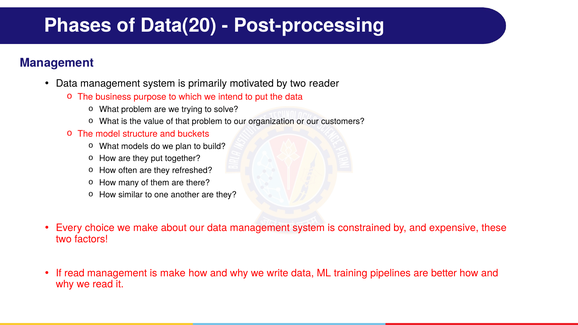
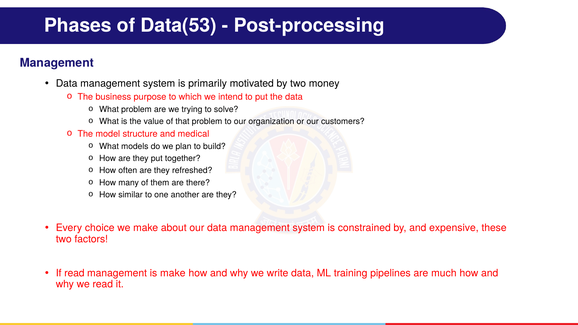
Data(20: Data(20 -> Data(53
reader: reader -> money
buckets: buckets -> medical
better: better -> much
